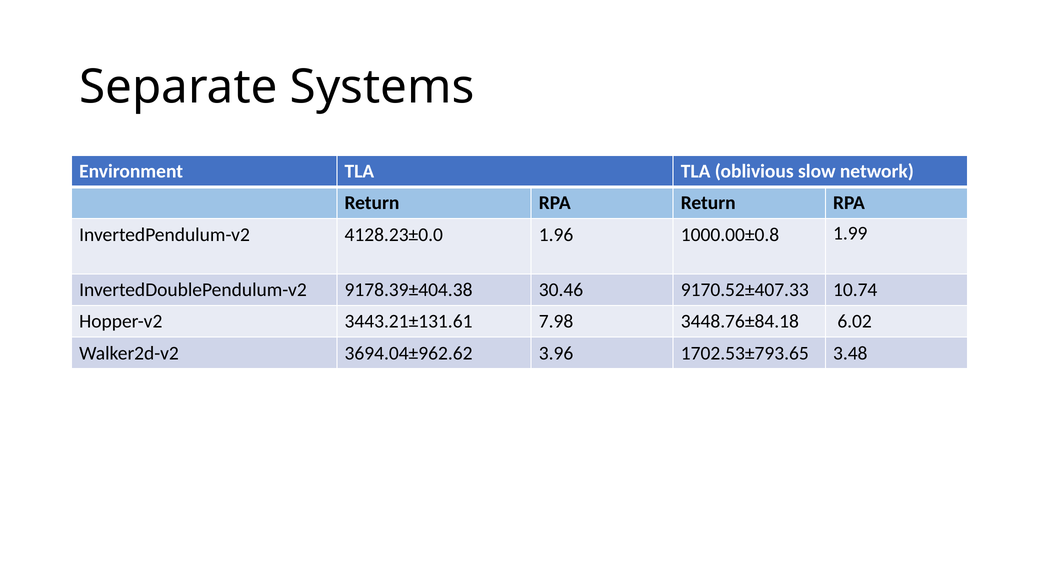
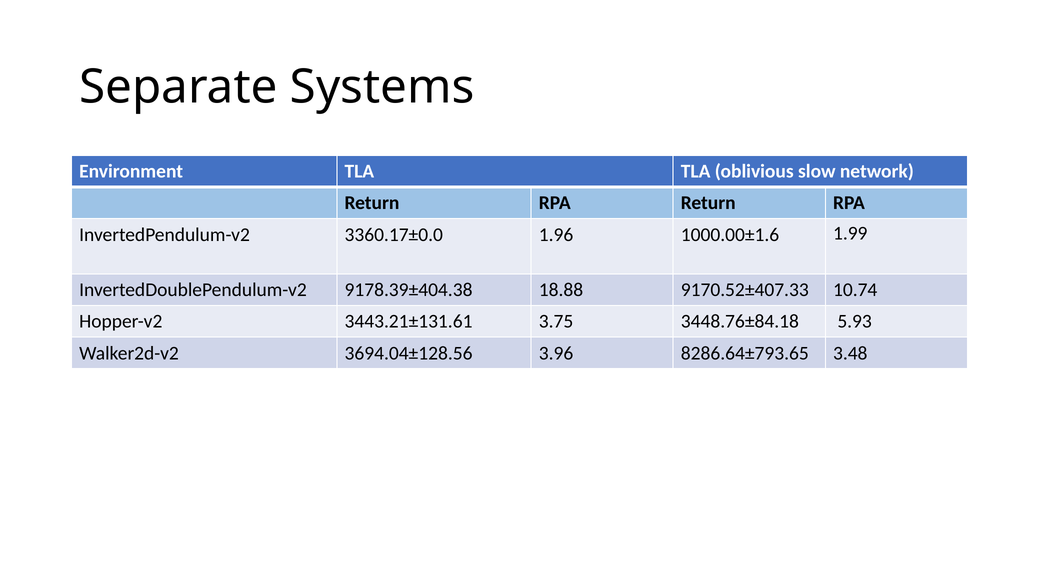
4128.23±0.0: 4128.23±0.0 -> 3360.17±0.0
1000.00±0.8: 1000.00±0.8 -> 1000.00±1.6
30.46: 30.46 -> 18.88
7.98: 7.98 -> 3.75
6.02: 6.02 -> 5.93
3694.04±962.62: 3694.04±962.62 -> 3694.04±128.56
1702.53±793.65: 1702.53±793.65 -> 8286.64±793.65
